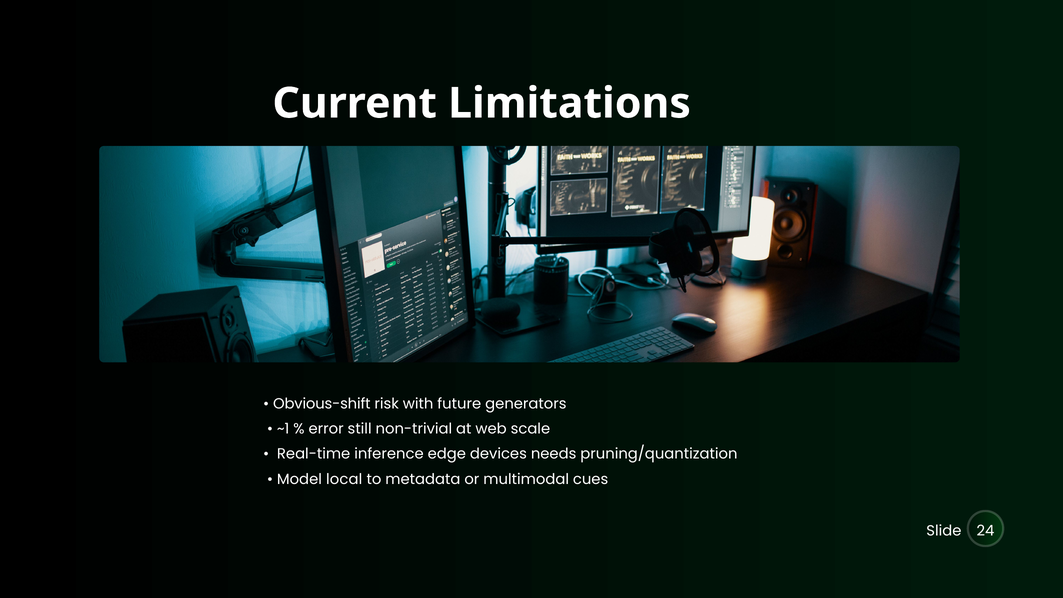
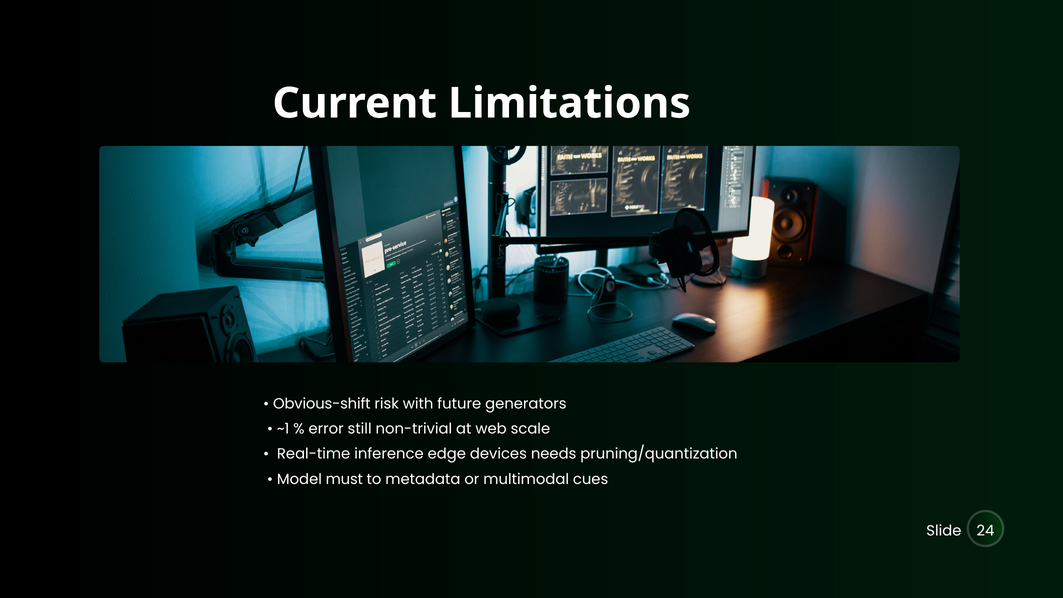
local: local -> must
